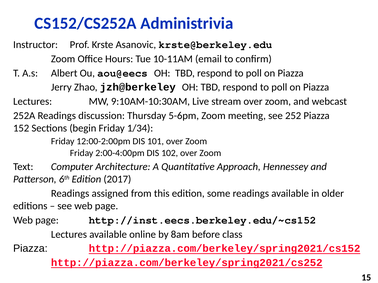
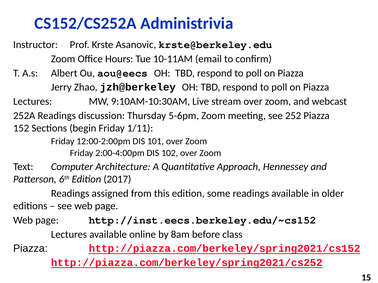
1/34: 1/34 -> 1/11
